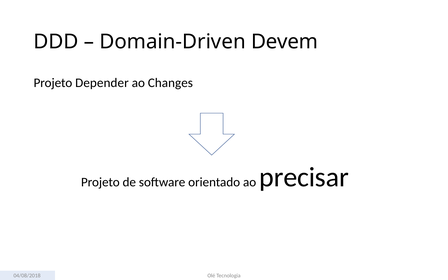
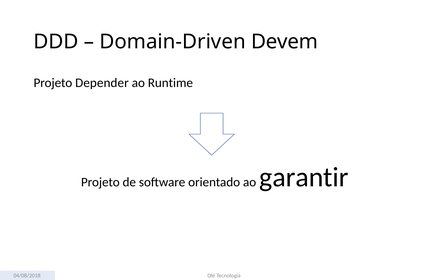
Changes: Changes -> Runtime
precisar: precisar -> garantir
